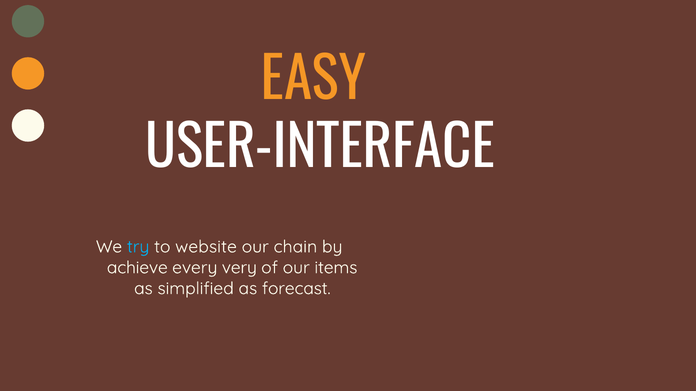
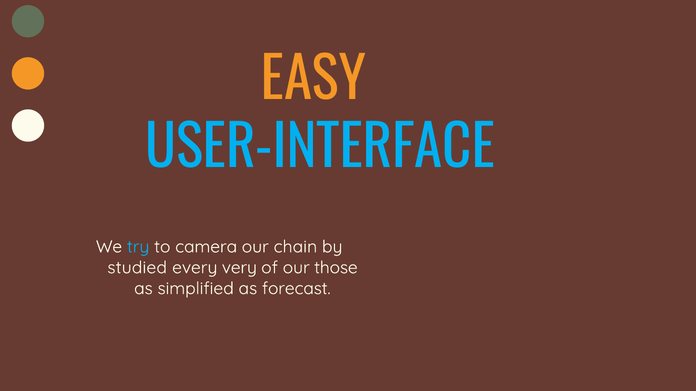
USER-INTERFACE colour: white -> light blue
website: website -> camera
achieve: achieve -> studied
items: items -> those
